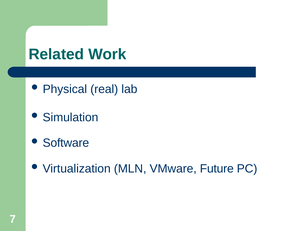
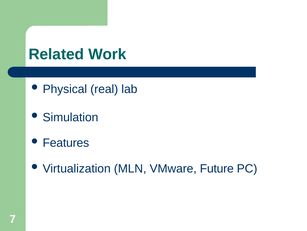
Software: Software -> Features
